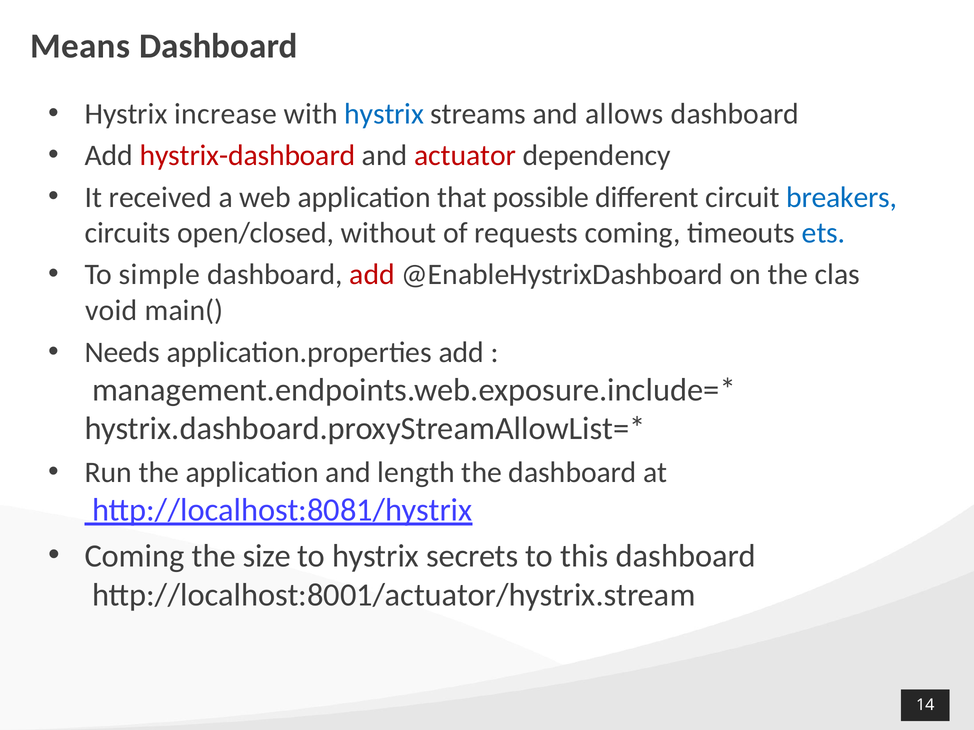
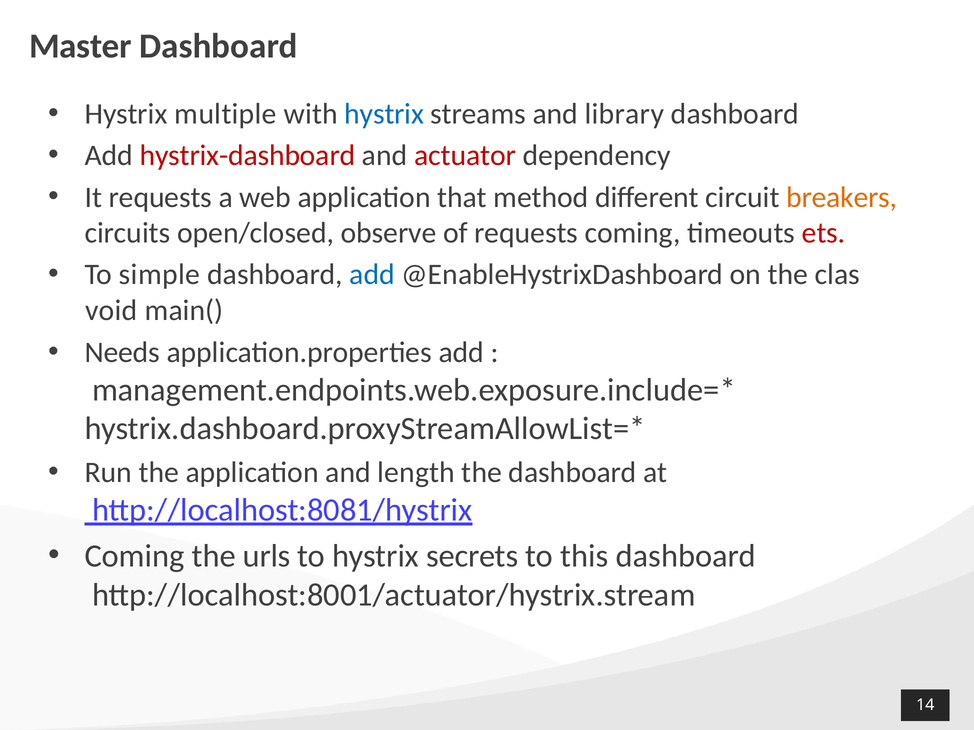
Means: Means -> Master
increase: increase -> multiple
allows: allows -> library
It received: received -> requests
possible: possible -> method
breakers colour: blue -> orange
without: without -> observe
ets colour: blue -> red
add at (372, 275) colour: red -> blue
size: size -> urls
